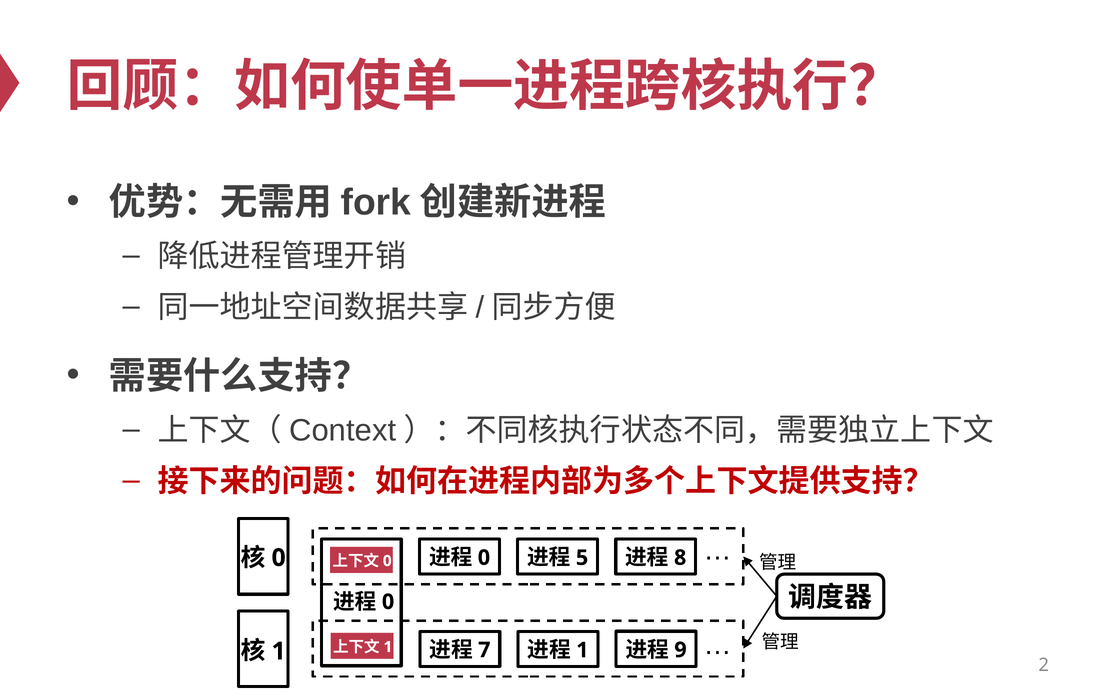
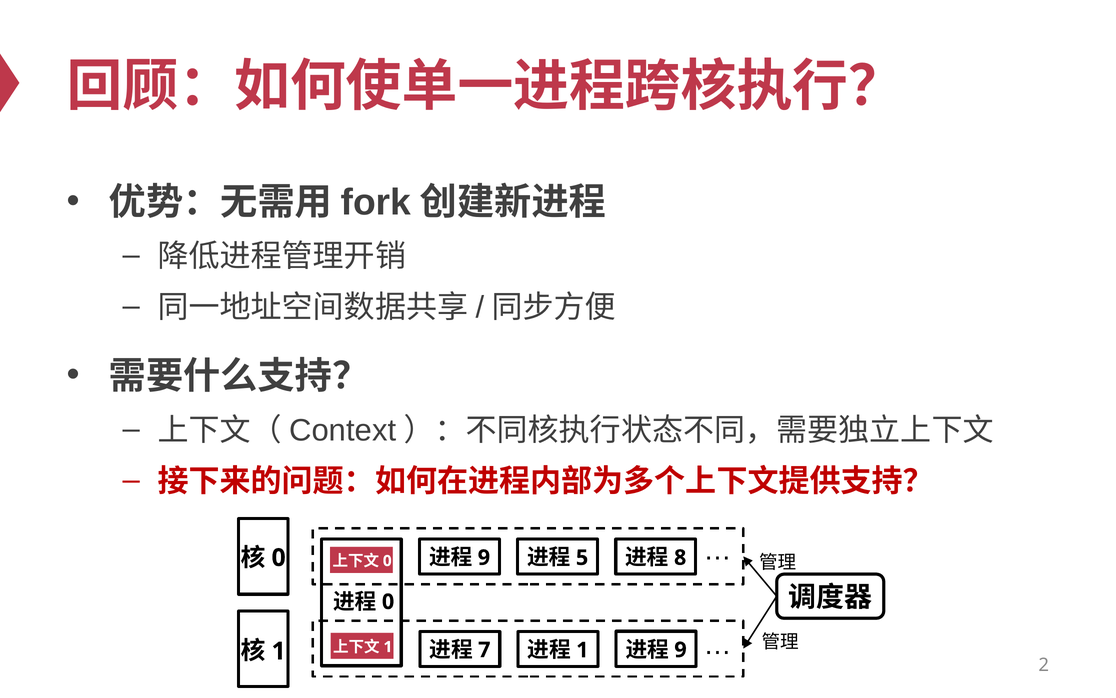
0 at (484, 557): 0 -> 9
